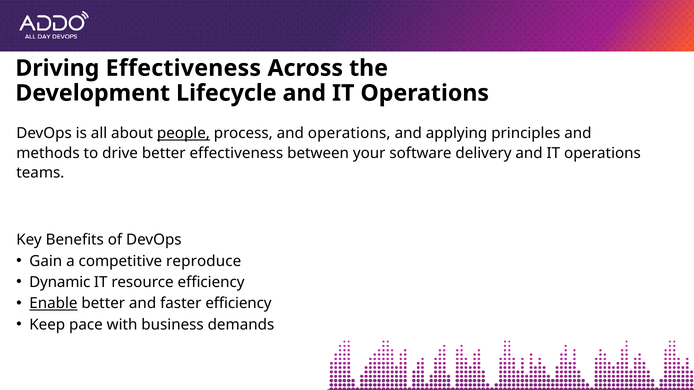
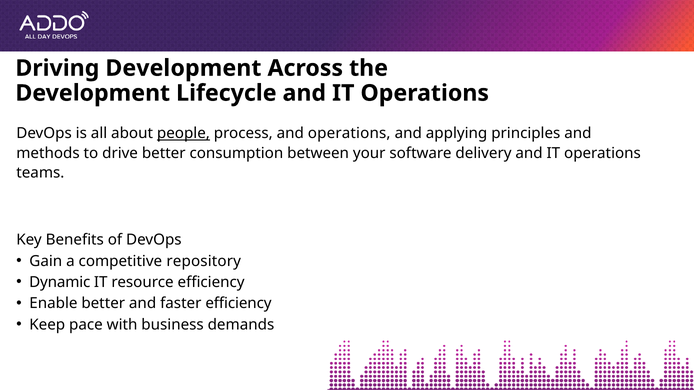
Driving Effectiveness: Effectiveness -> Development
better effectiveness: effectiveness -> consumption
reproduce: reproduce -> repository
Enable underline: present -> none
